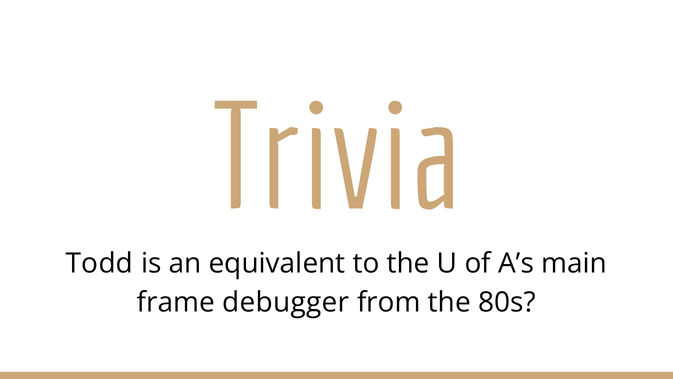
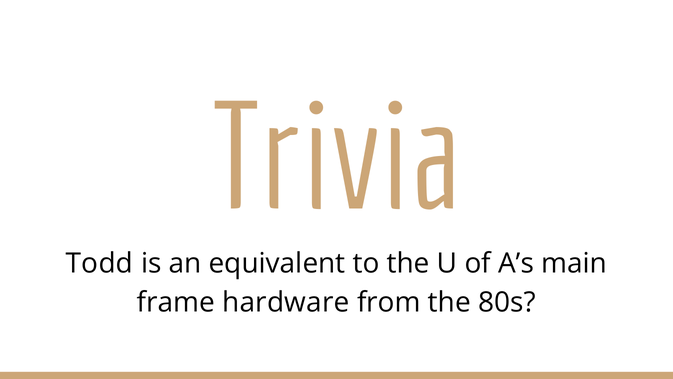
debugger: debugger -> hardware
